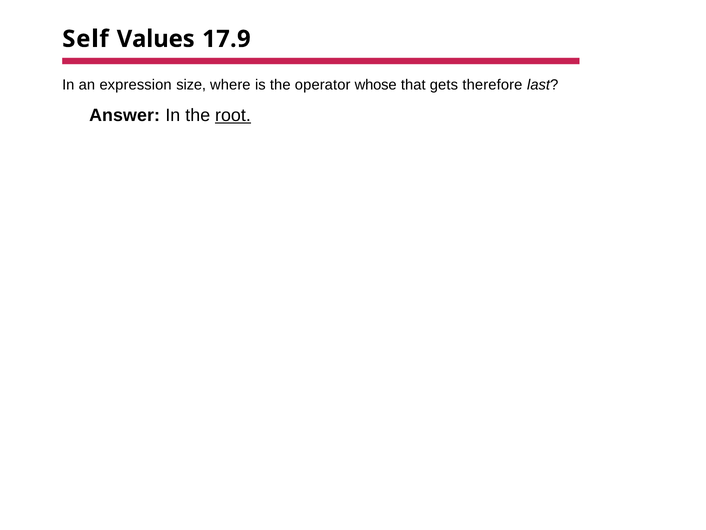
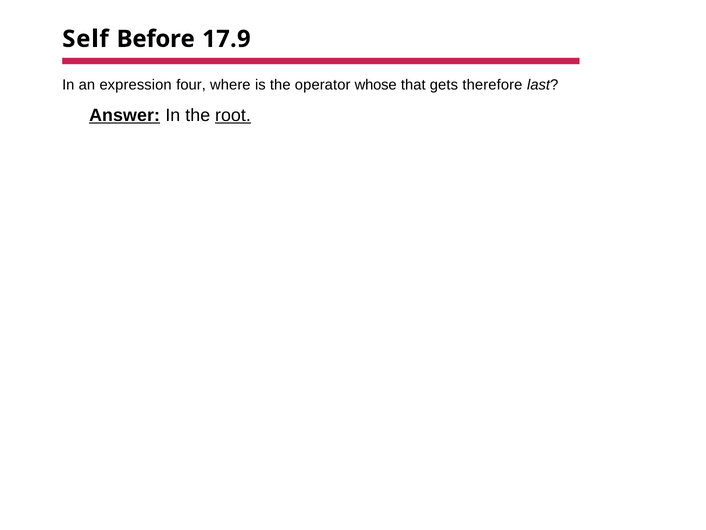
Values: Values -> Before
size: size -> four
Answer underline: none -> present
